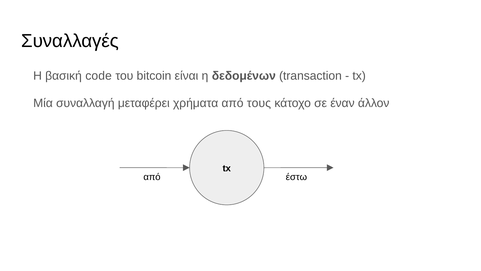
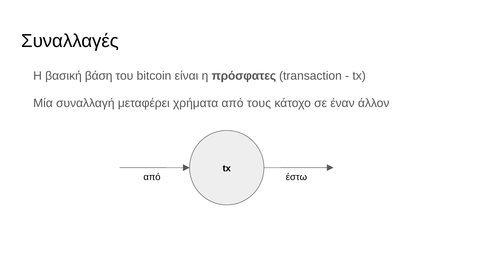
code: code -> βάση
δεδομένων: δεδομένων -> πρόσφατες
